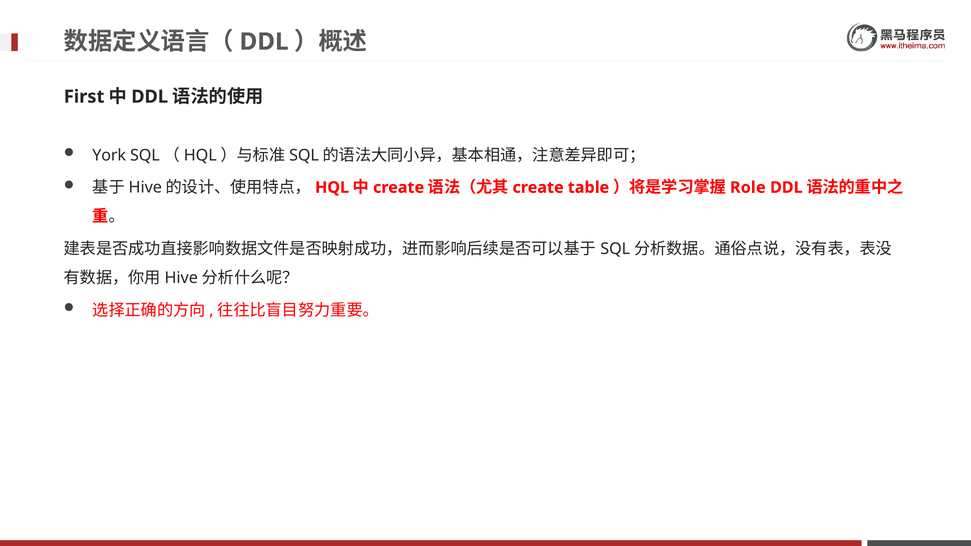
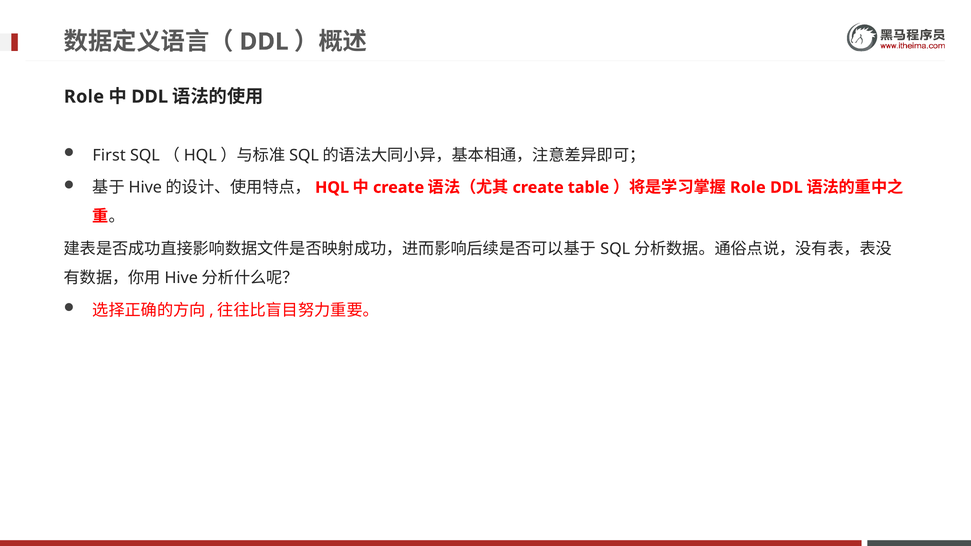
First at (84, 97): First -> Role
York: York -> First
